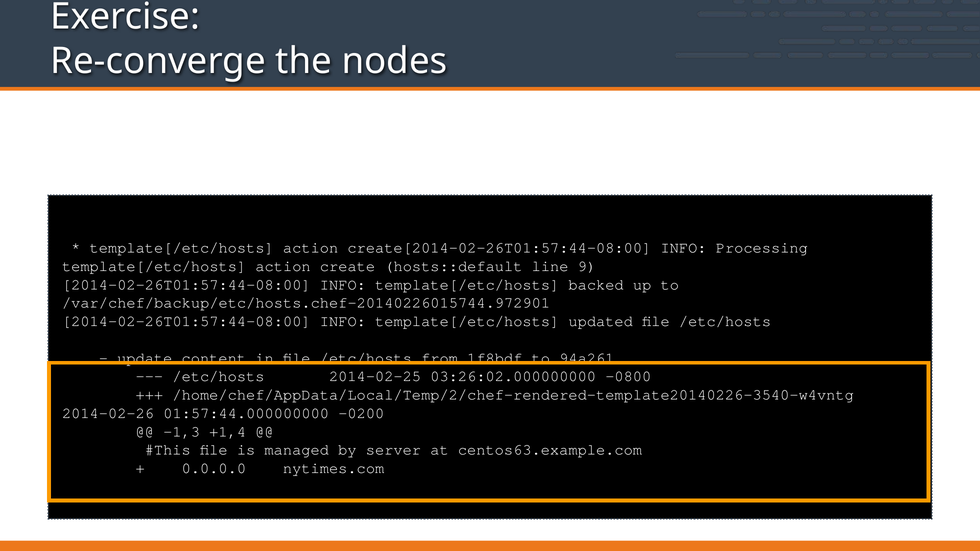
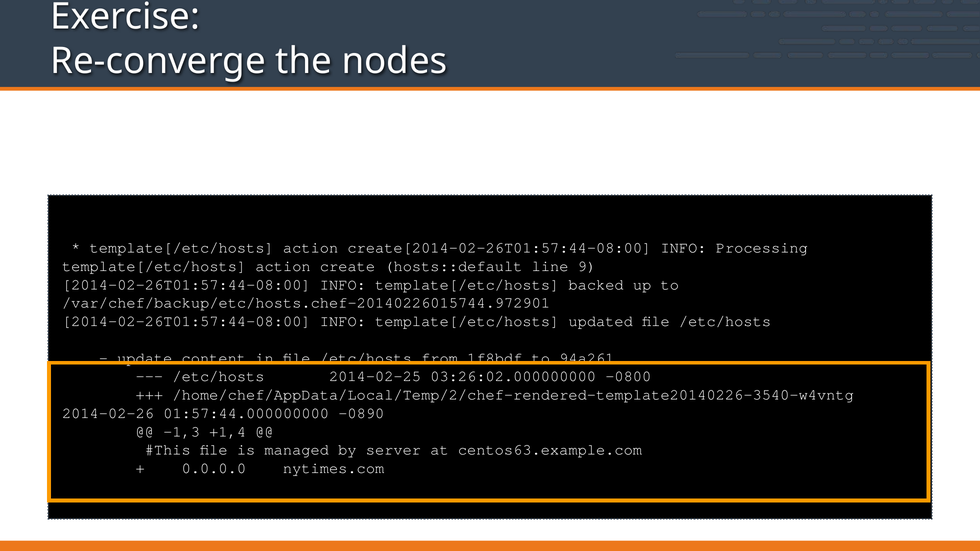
-0200: -0200 -> -0890
